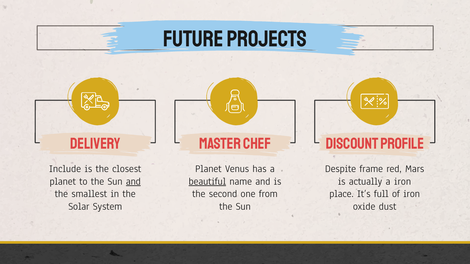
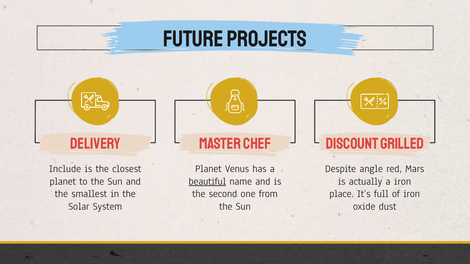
PROFILE: PROFILE -> GRILLED
frame: frame -> angle
and at (133, 182) underline: present -> none
